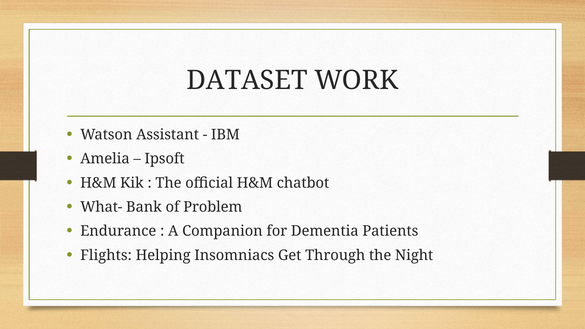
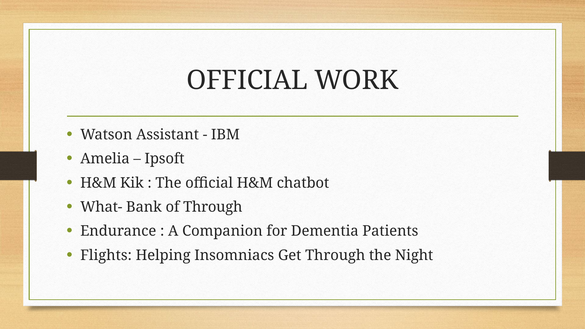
DATASET at (247, 80): DATASET -> OFFICIAL
of Problem: Problem -> Through
